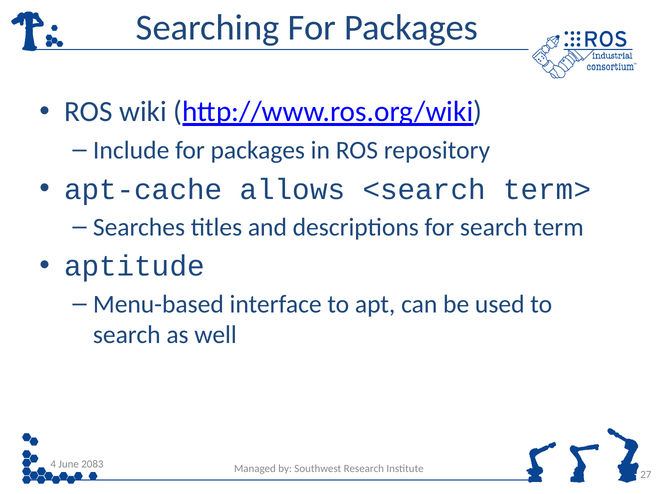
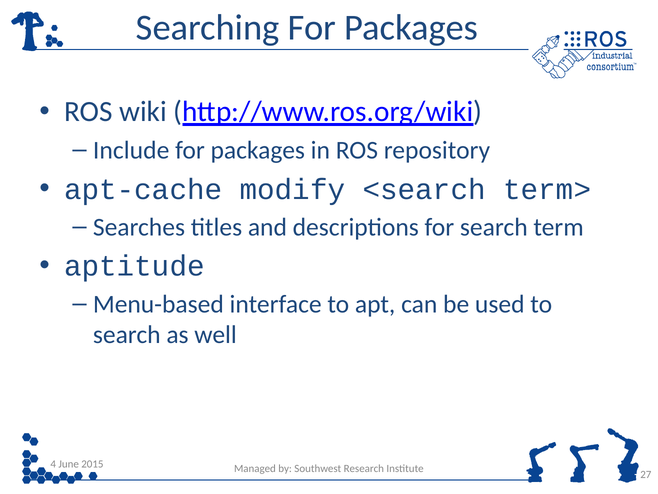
allows: allows -> modify
2083: 2083 -> 2015
